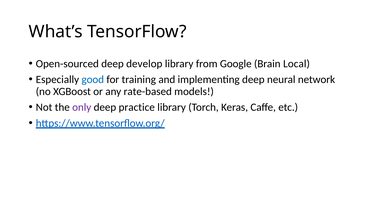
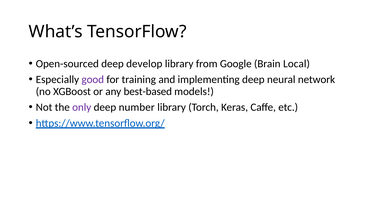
good colour: blue -> purple
rate-based: rate-based -> best-based
practice: practice -> number
